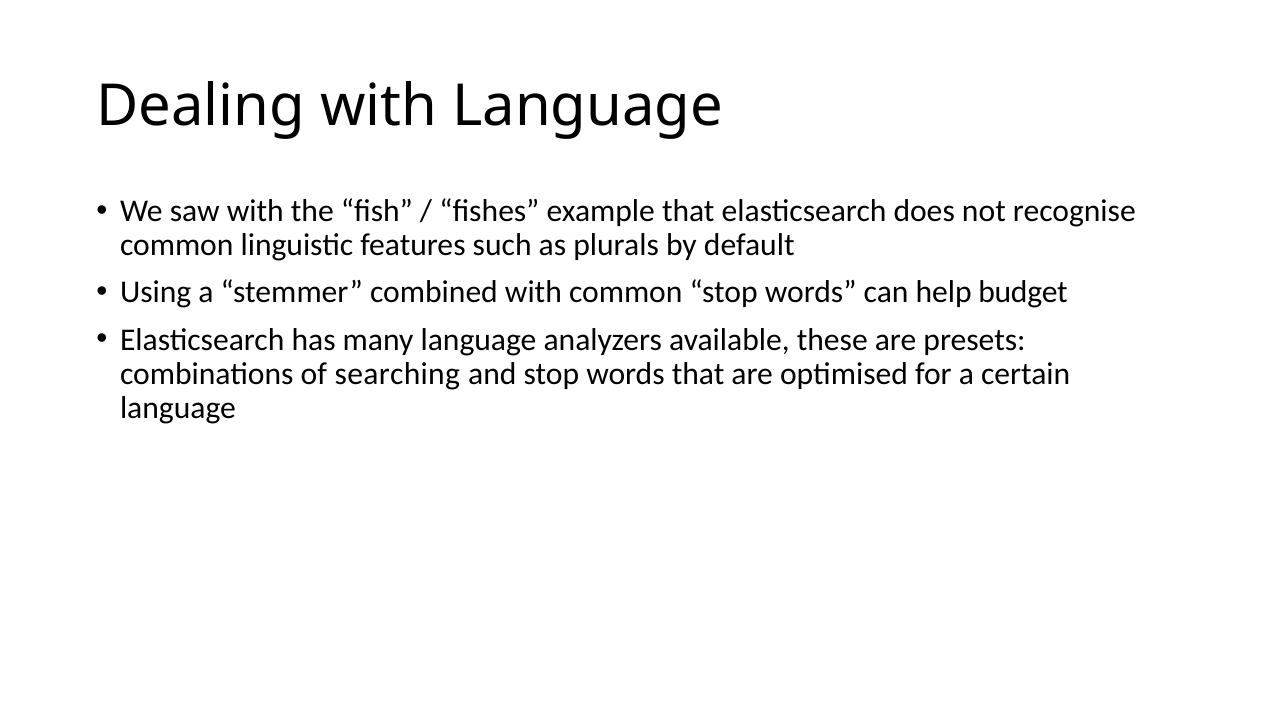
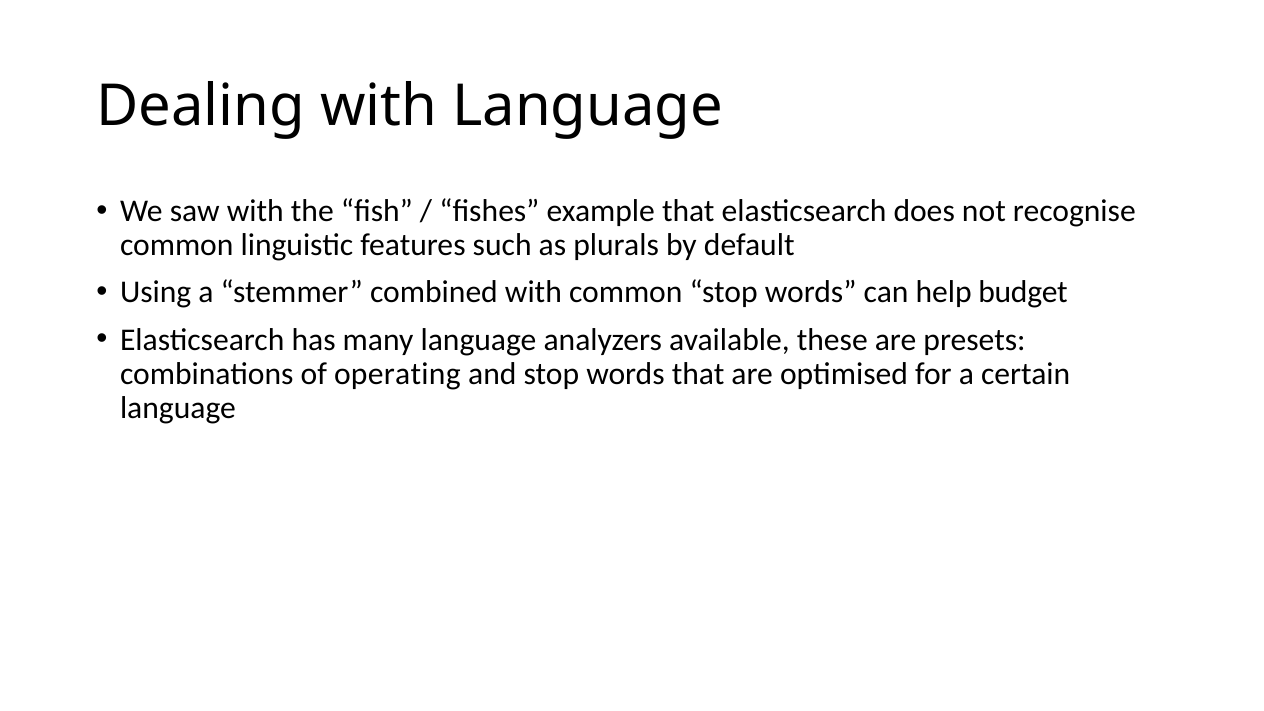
searching: searching -> operating
